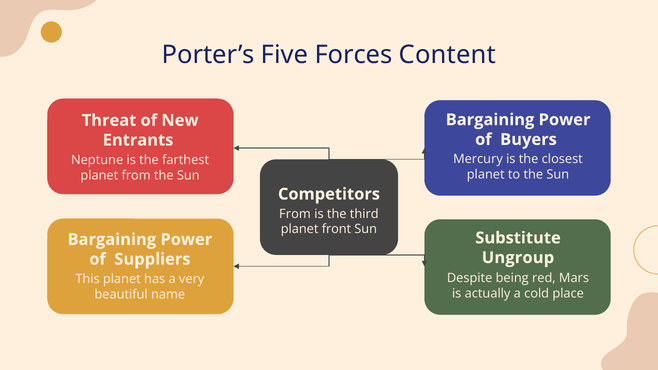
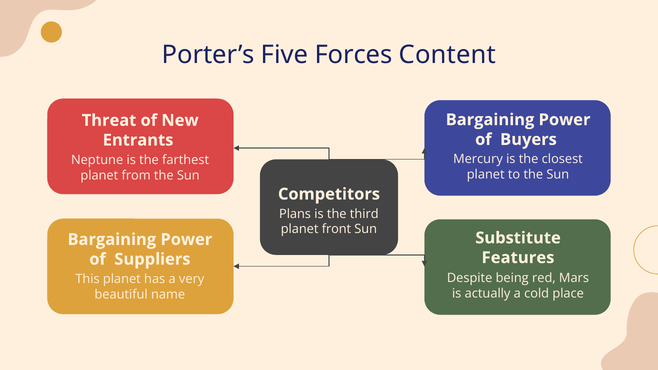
From at (295, 214): From -> Plans
Ungroup: Ungroup -> Features
